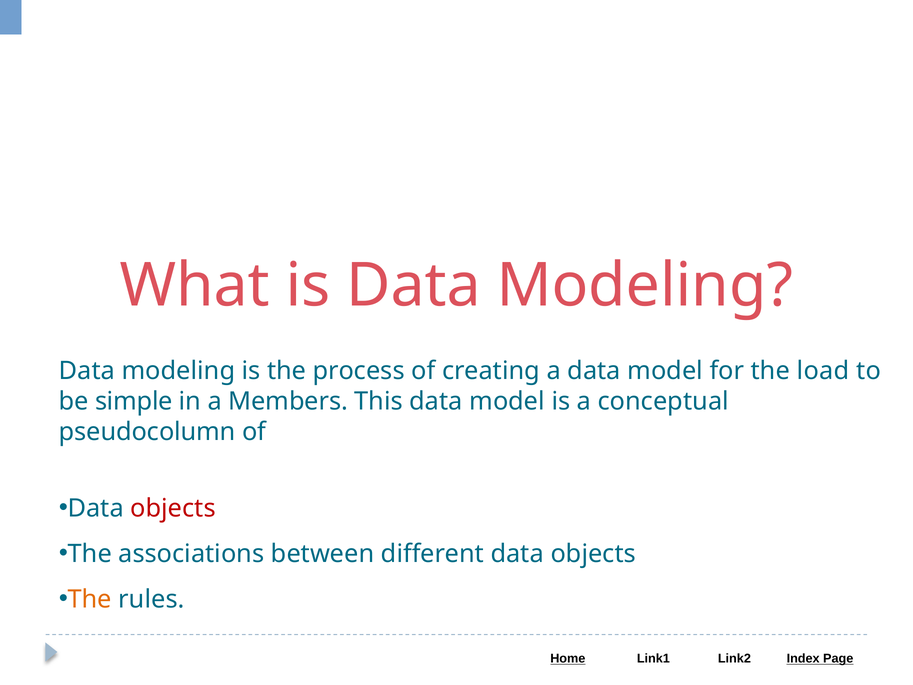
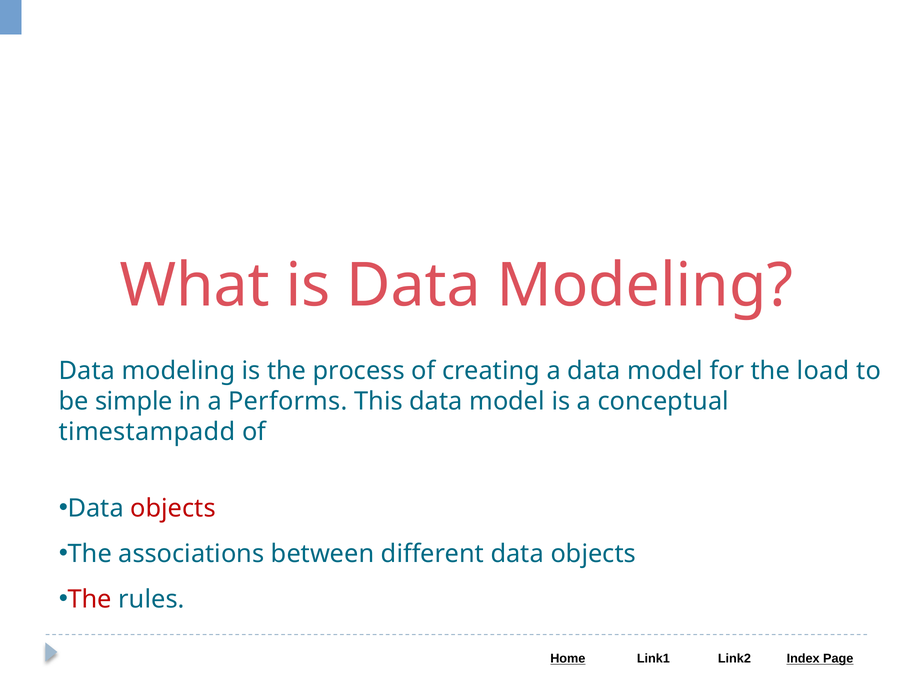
Members: Members -> Performs
pseudocolumn: pseudocolumn -> timestampadd
The at (90, 599) colour: orange -> red
